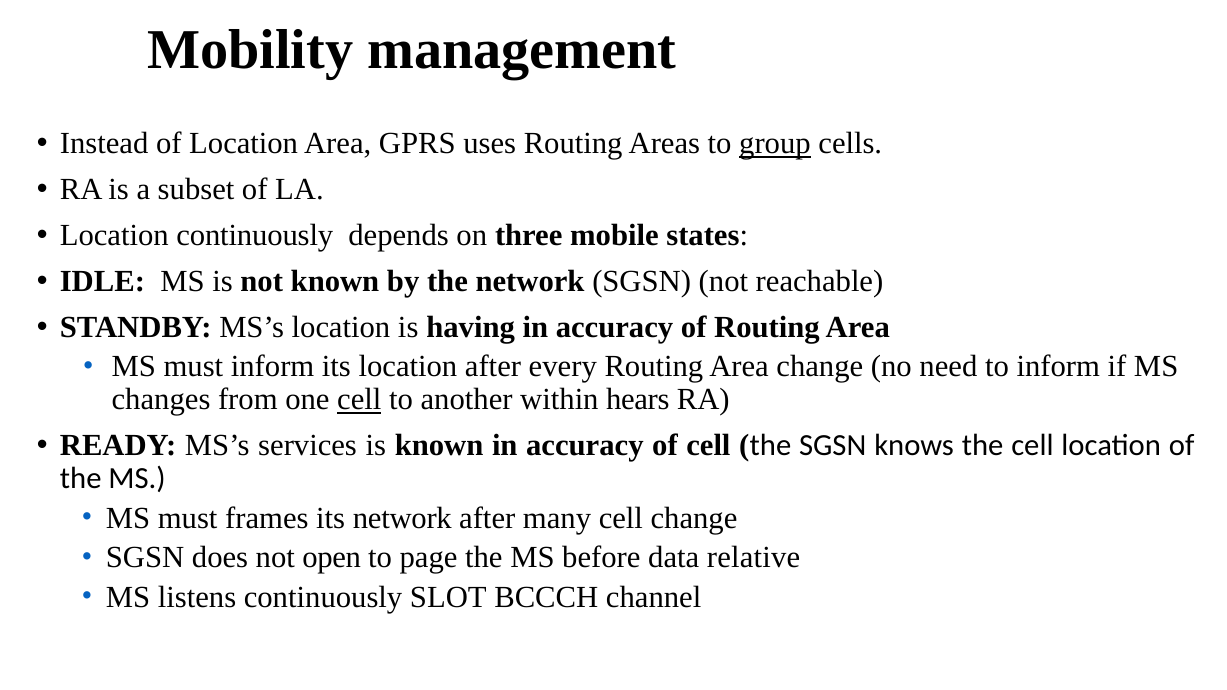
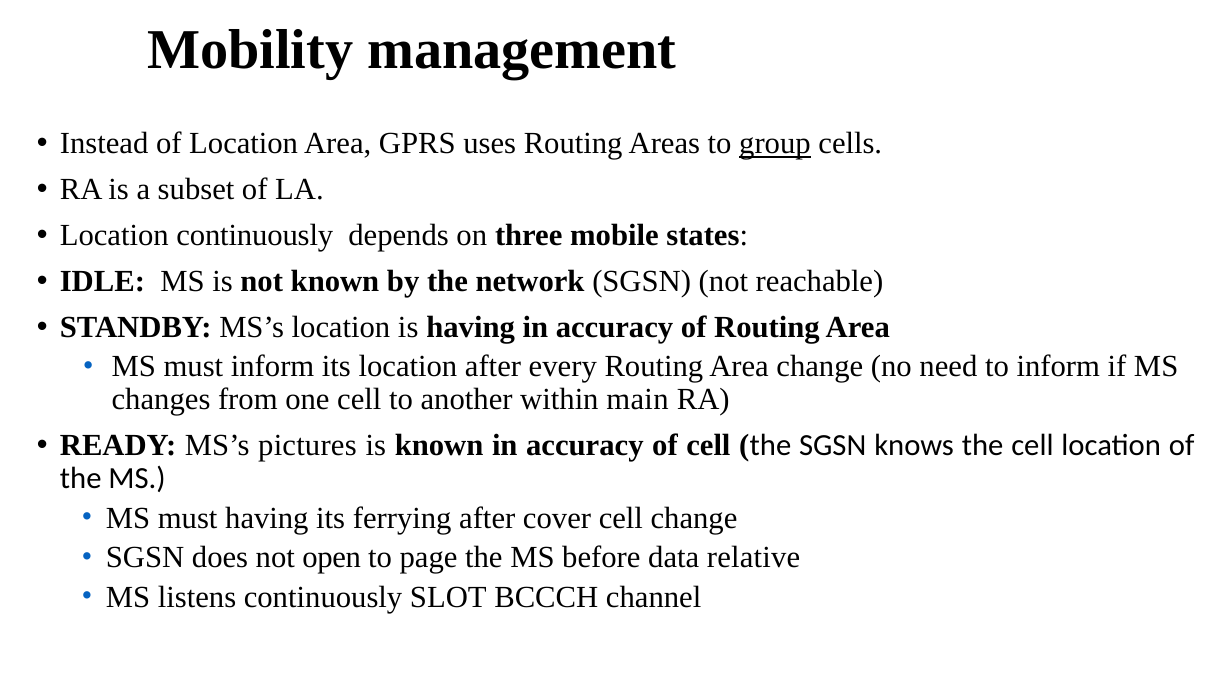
cell at (359, 400) underline: present -> none
hears: hears -> main
services: services -> pictures
must frames: frames -> having
its network: network -> ferrying
many: many -> cover
